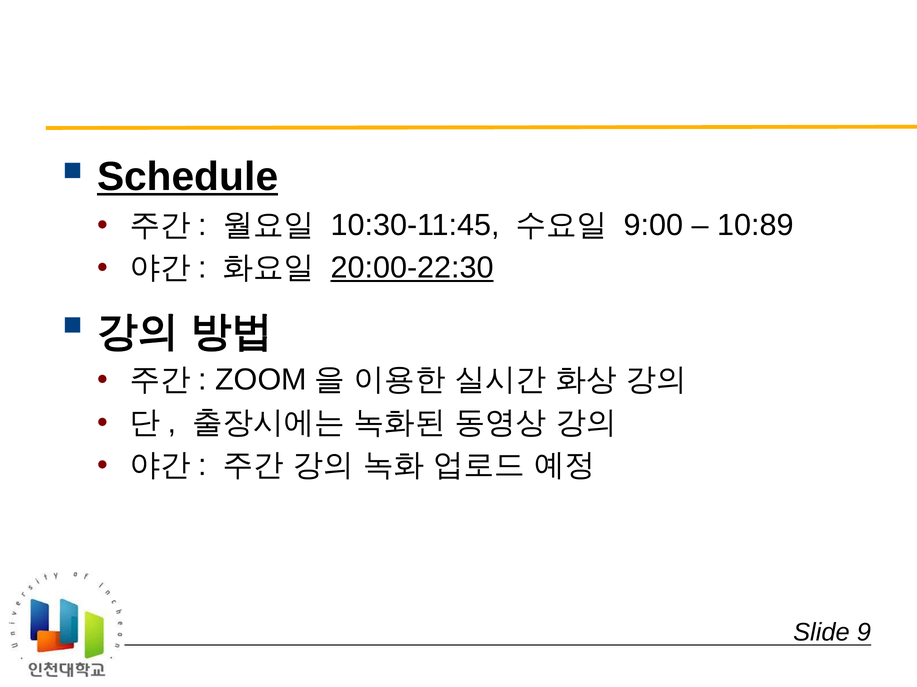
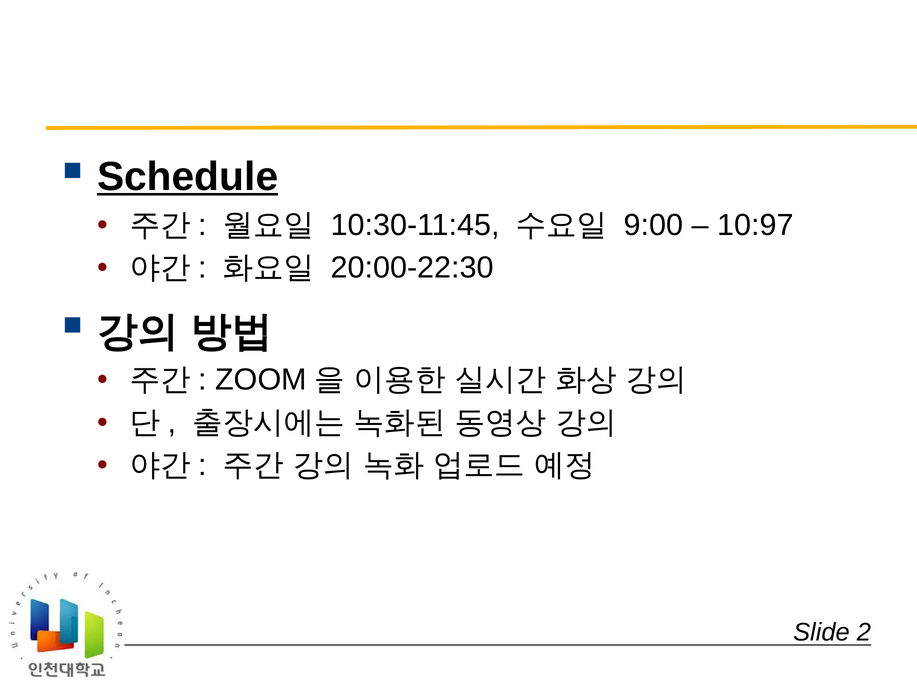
10:89: 10:89 -> 10:97
20:00-22:30 underline: present -> none
9: 9 -> 2
